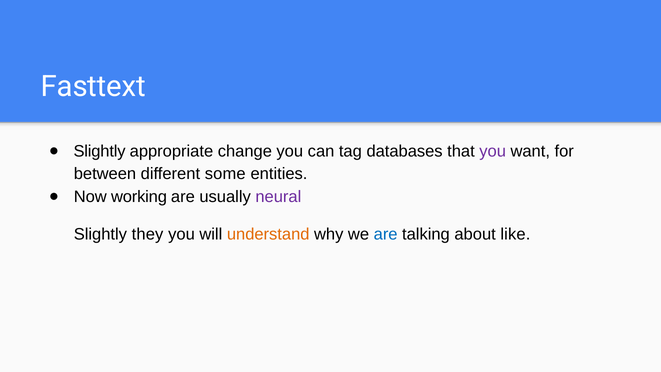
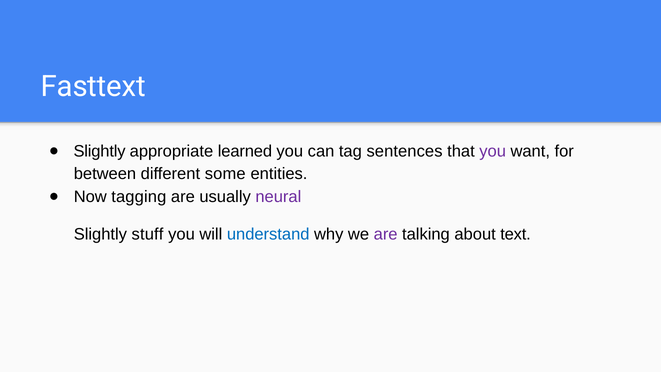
change: change -> learned
databases: databases -> sentences
working: working -> tagging
they: they -> stuff
understand colour: orange -> blue
are at (386, 234) colour: blue -> purple
like: like -> text
